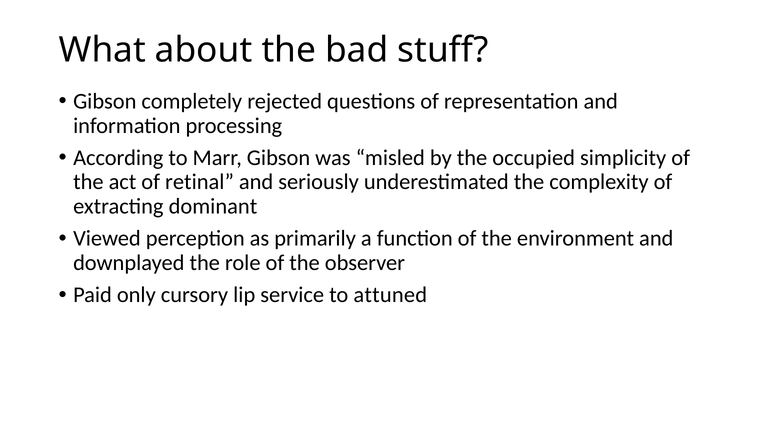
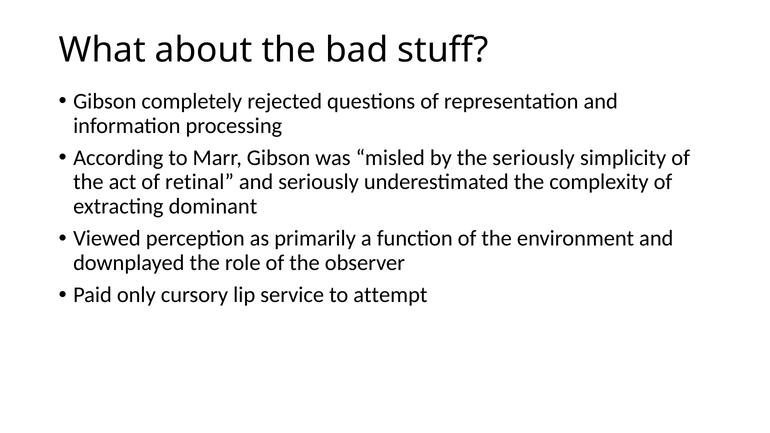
the occupied: occupied -> seriously
attuned: attuned -> attempt
